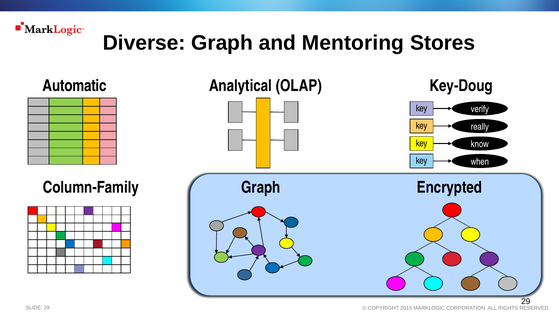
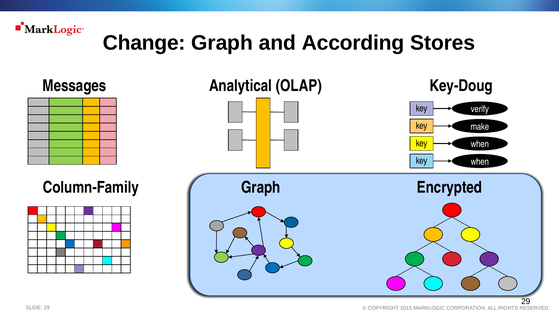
Diverse: Diverse -> Change
Mentoring: Mentoring -> According
Automatic: Automatic -> Messages
really: really -> make
know at (480, 144): know -> when
